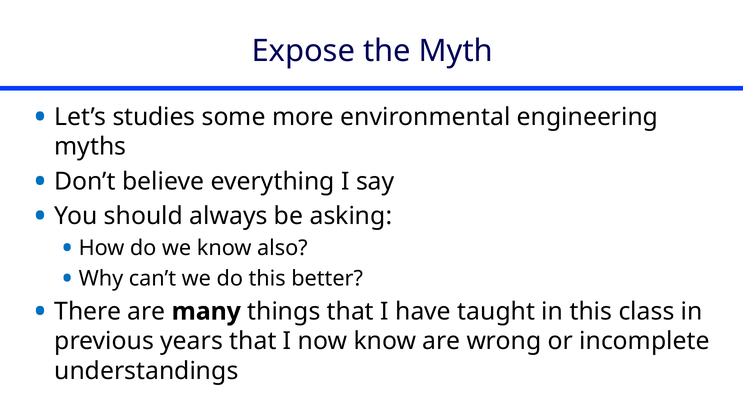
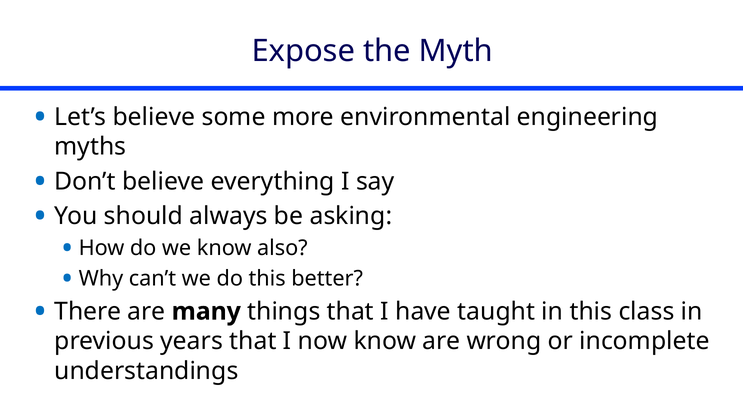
Let’s studies: studies -> believe
